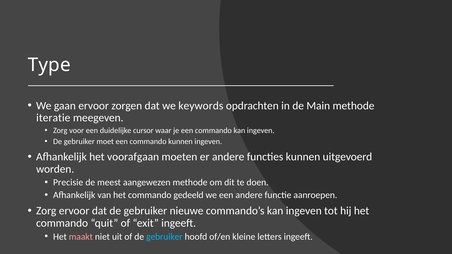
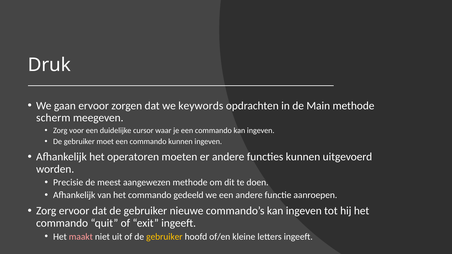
Type: Type -> Druk
iteratie: iteratie -> scherm
voorafgaan: voorafgaan -> operatoren
gebruiker at (164, 237) colour: light blue -> yellow
